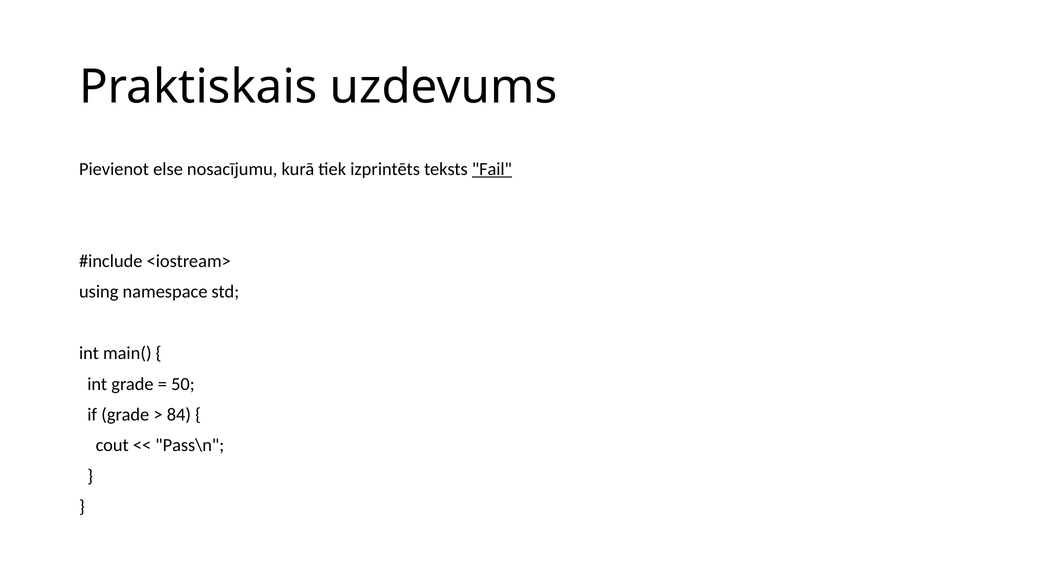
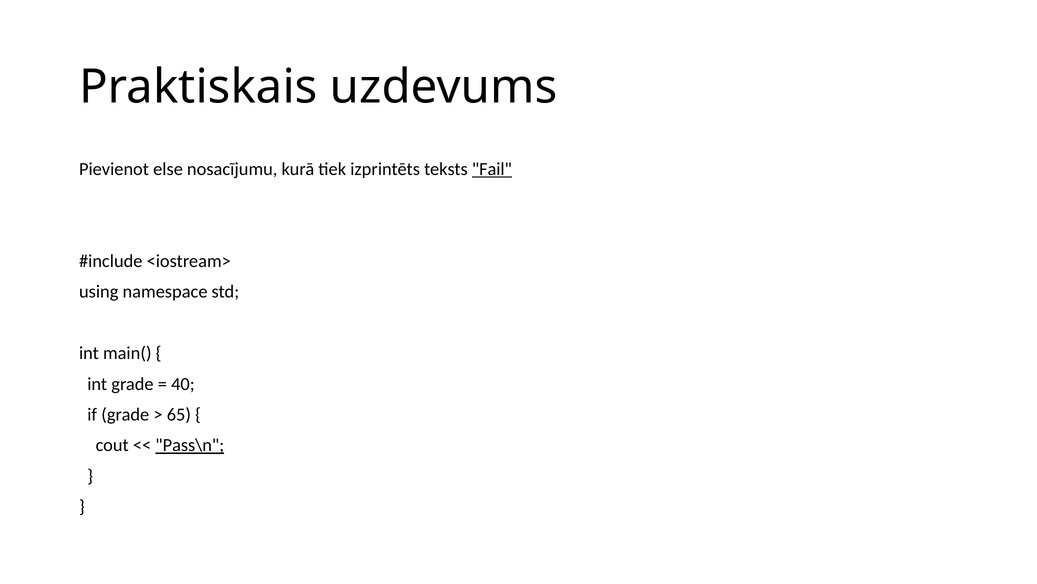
50: 50 -> 40
84: 84 -> 65
Pass\n underline: none -> present
